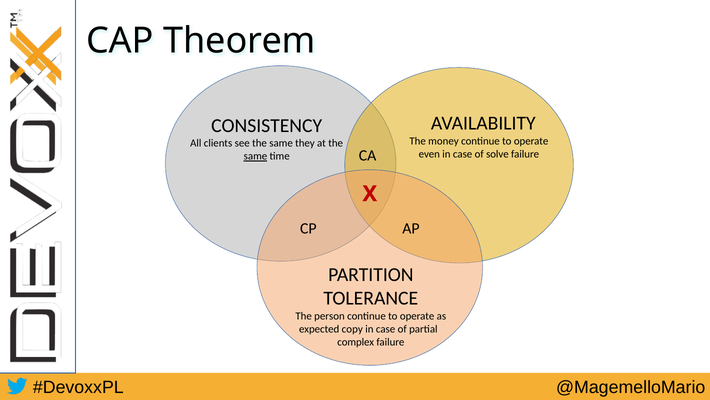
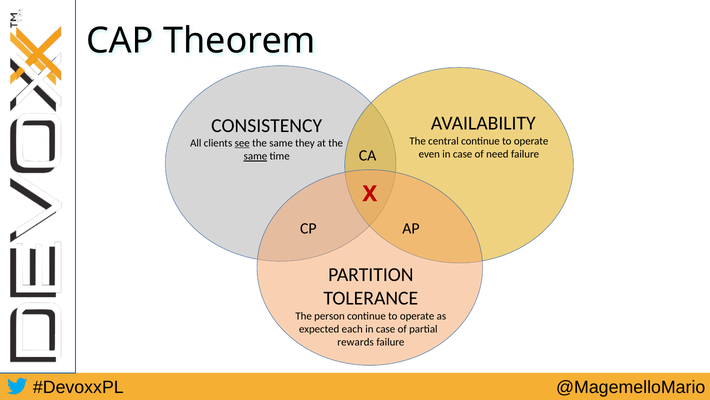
money: money -> central
see underline: none -> present
solve: solve -> need
copy: copy -> each
complex: complex -> rewards
